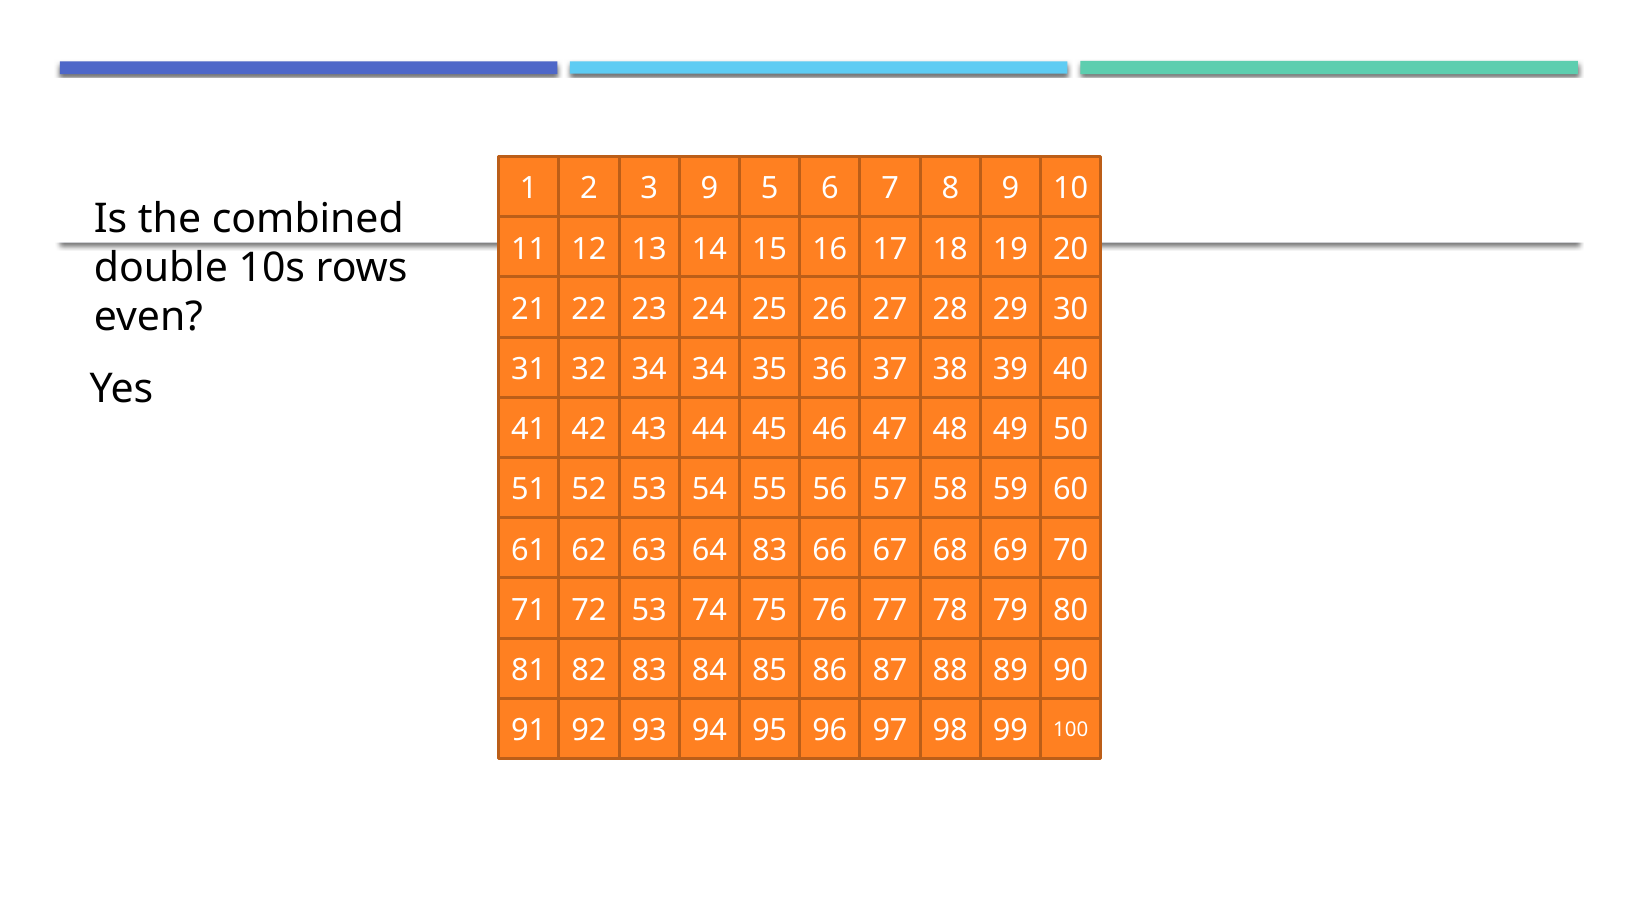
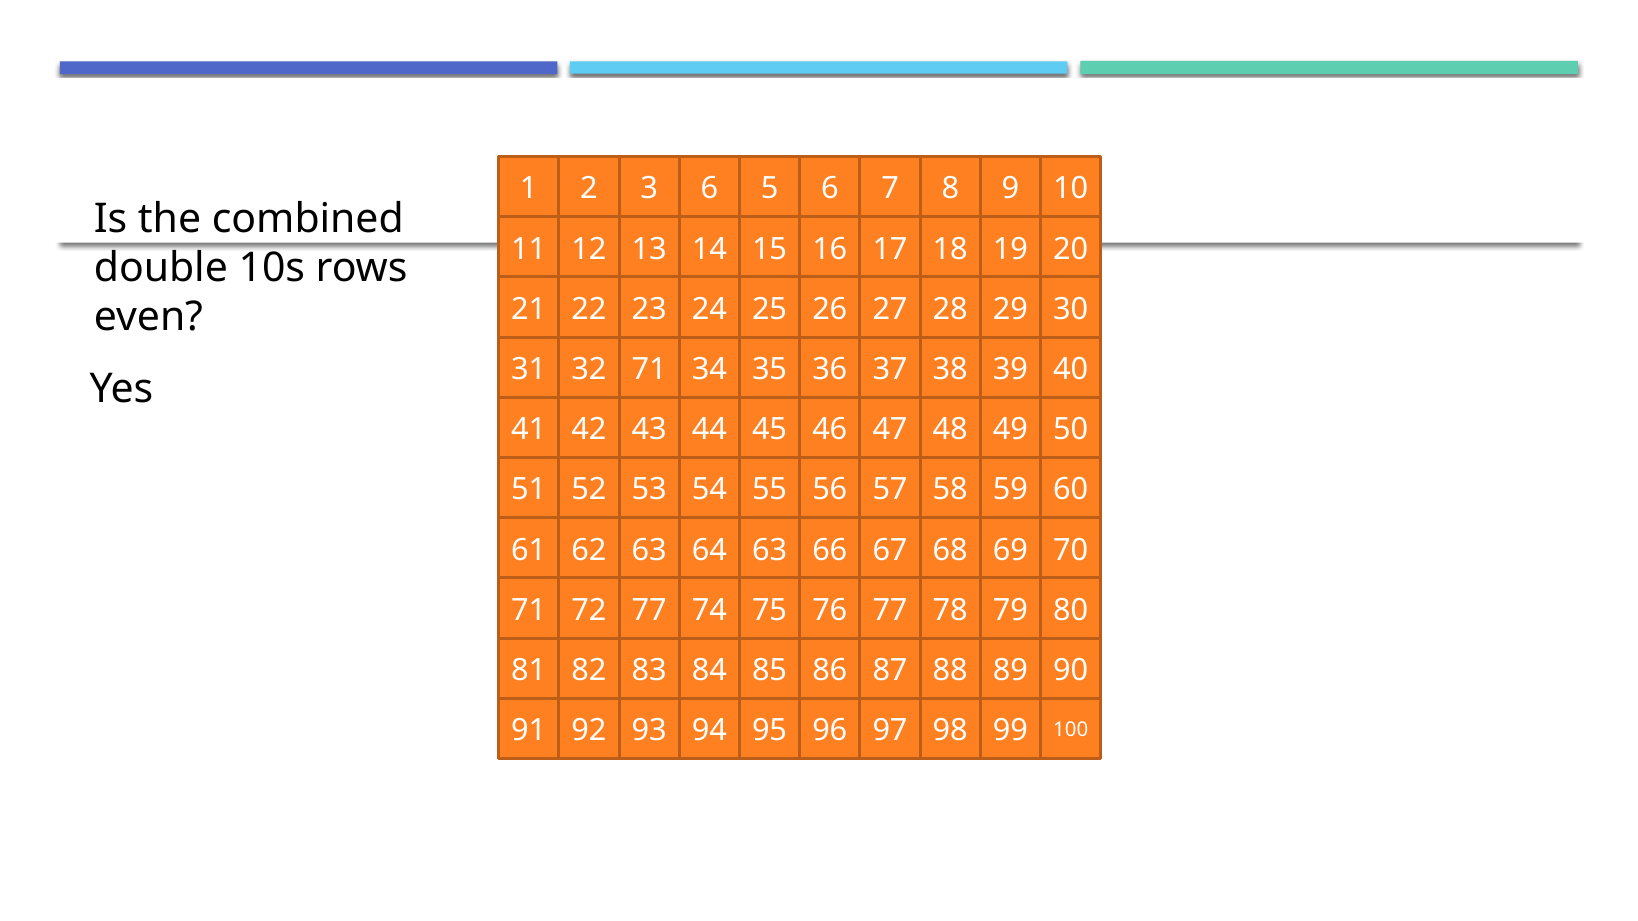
3 9: 9 -> 6
32 34: 34 -> 71
64 83: 83 -> 63
72 53: 53 -> 77
